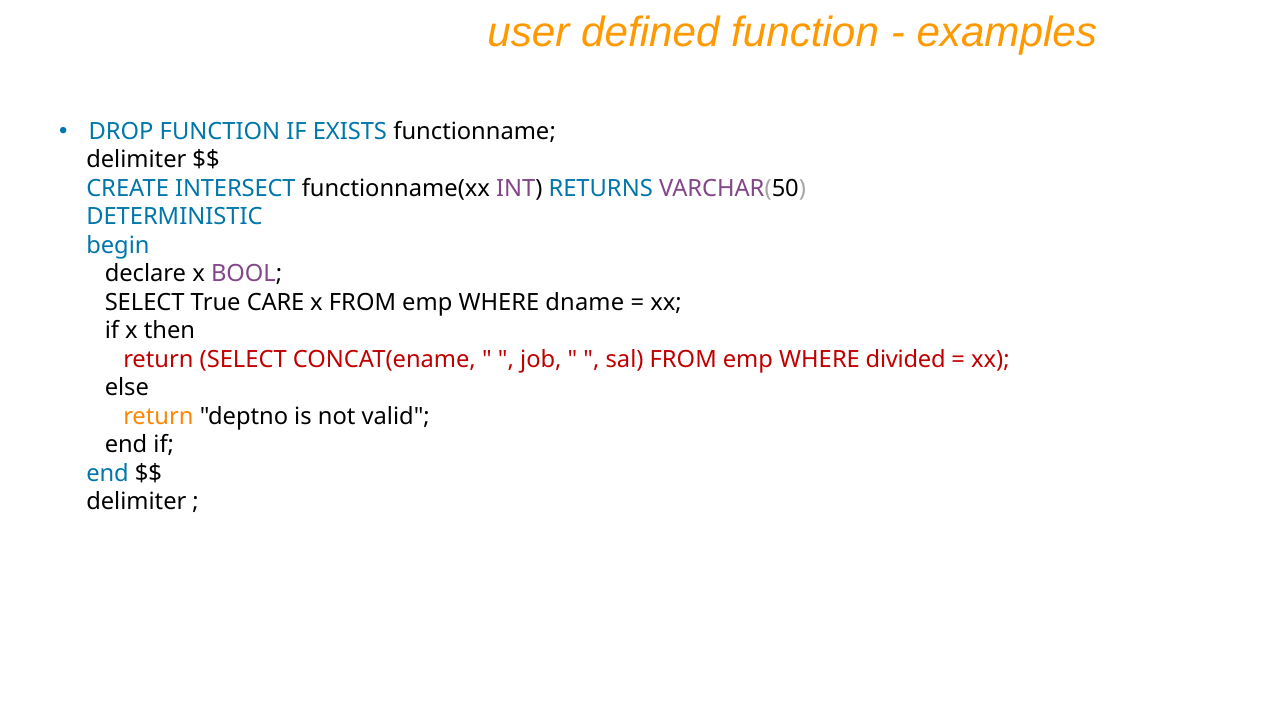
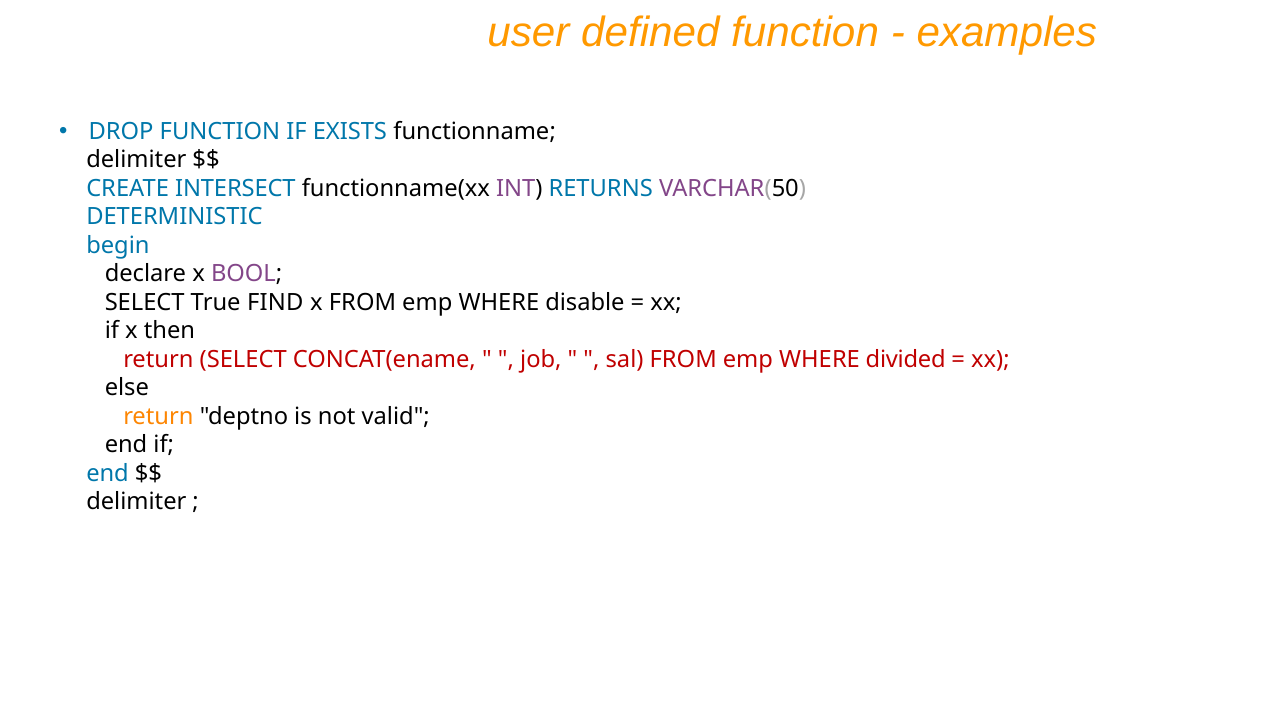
CARE: CARE -> FIND
dname: dname -> disable
